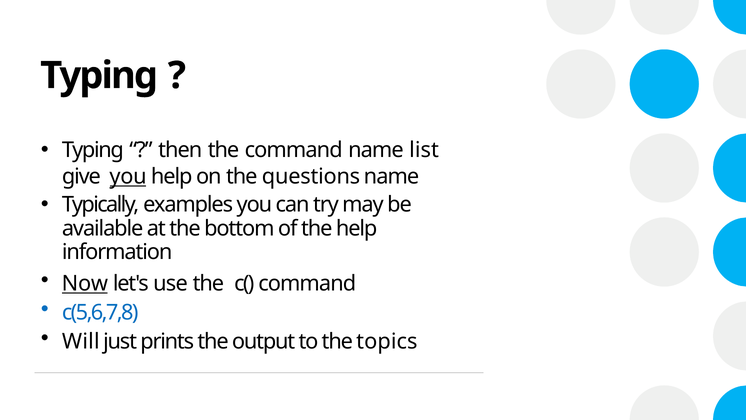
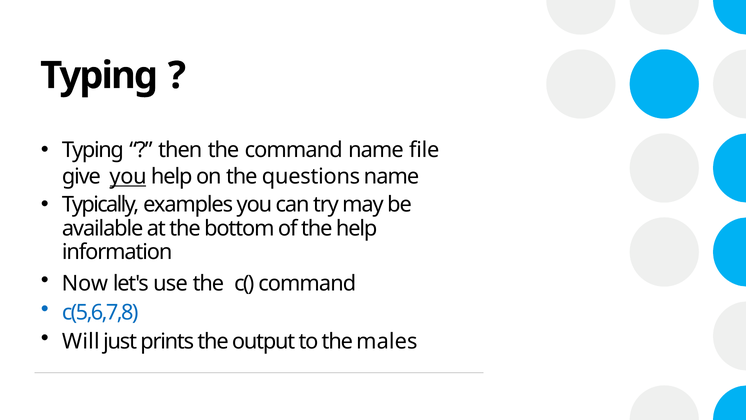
list: list -> file
Now underline: present -> none
topics: topics -> males
